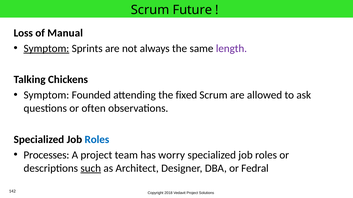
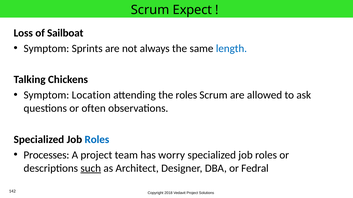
Future: Future -> Expect
Manual: Manual -> Sailboat
Symptom at (46, 49) underline: present -> none
length colour: purple -> blue
Founded: Founded -> Location
the fixed: fixed -> roles
